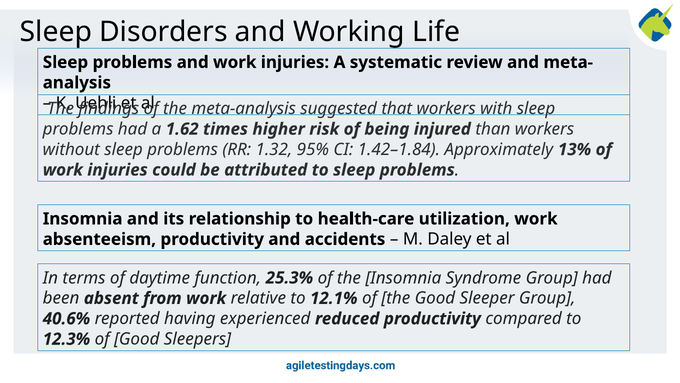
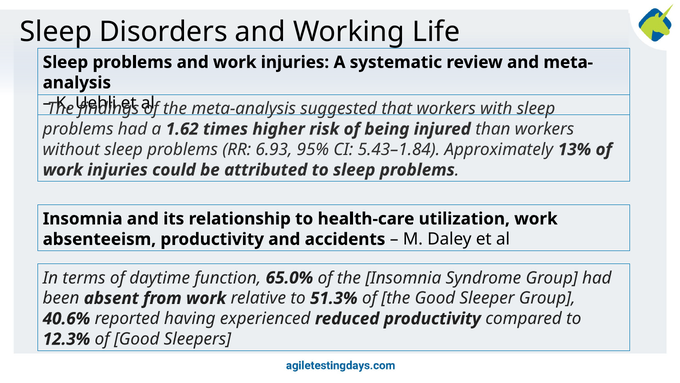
1.32: 1.32 -> 6.93
1.42–1.84: 1.42–1.84 -> 5.43–1.84
25.3%: 25.3% -> 65.0%
12.1%: 12.1% -> 51.3%
